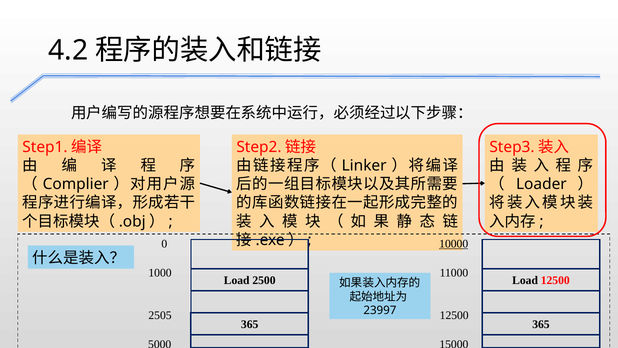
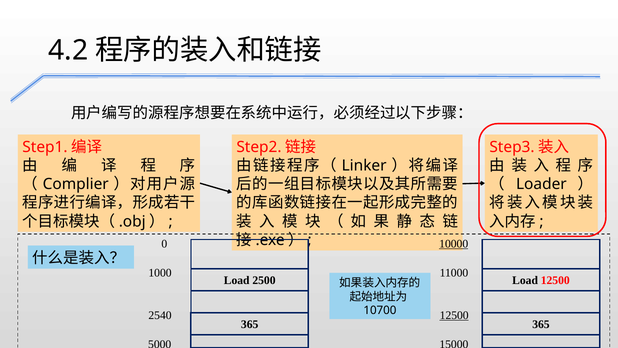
23997: 23997 -> 10700
2505: 2505 -> 2540
12500 at (454, 315) underline: none -> present
